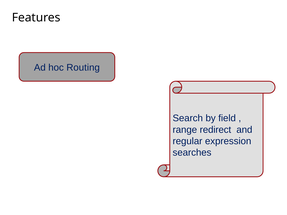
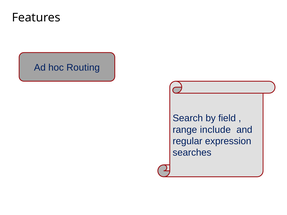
redirect: redirect -> include
